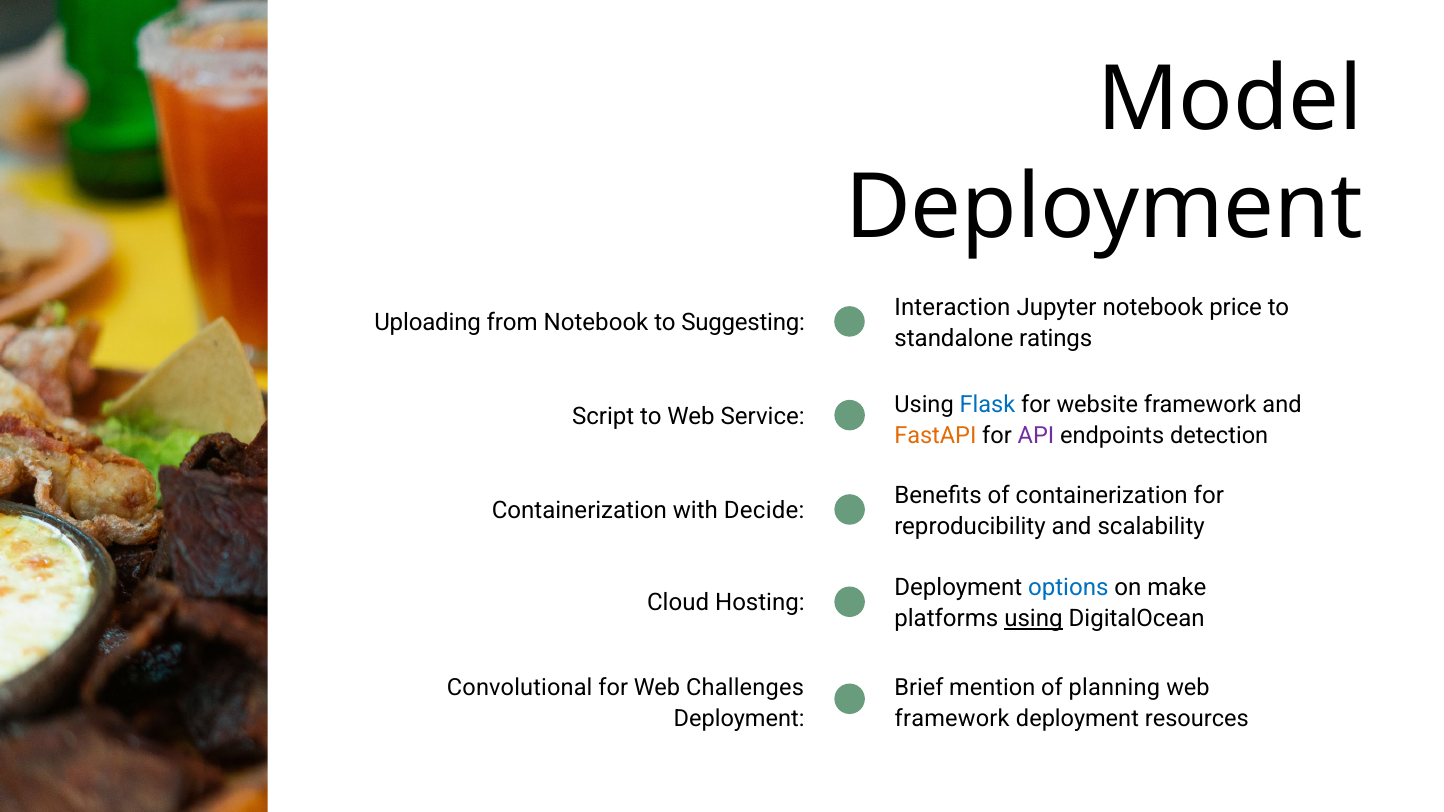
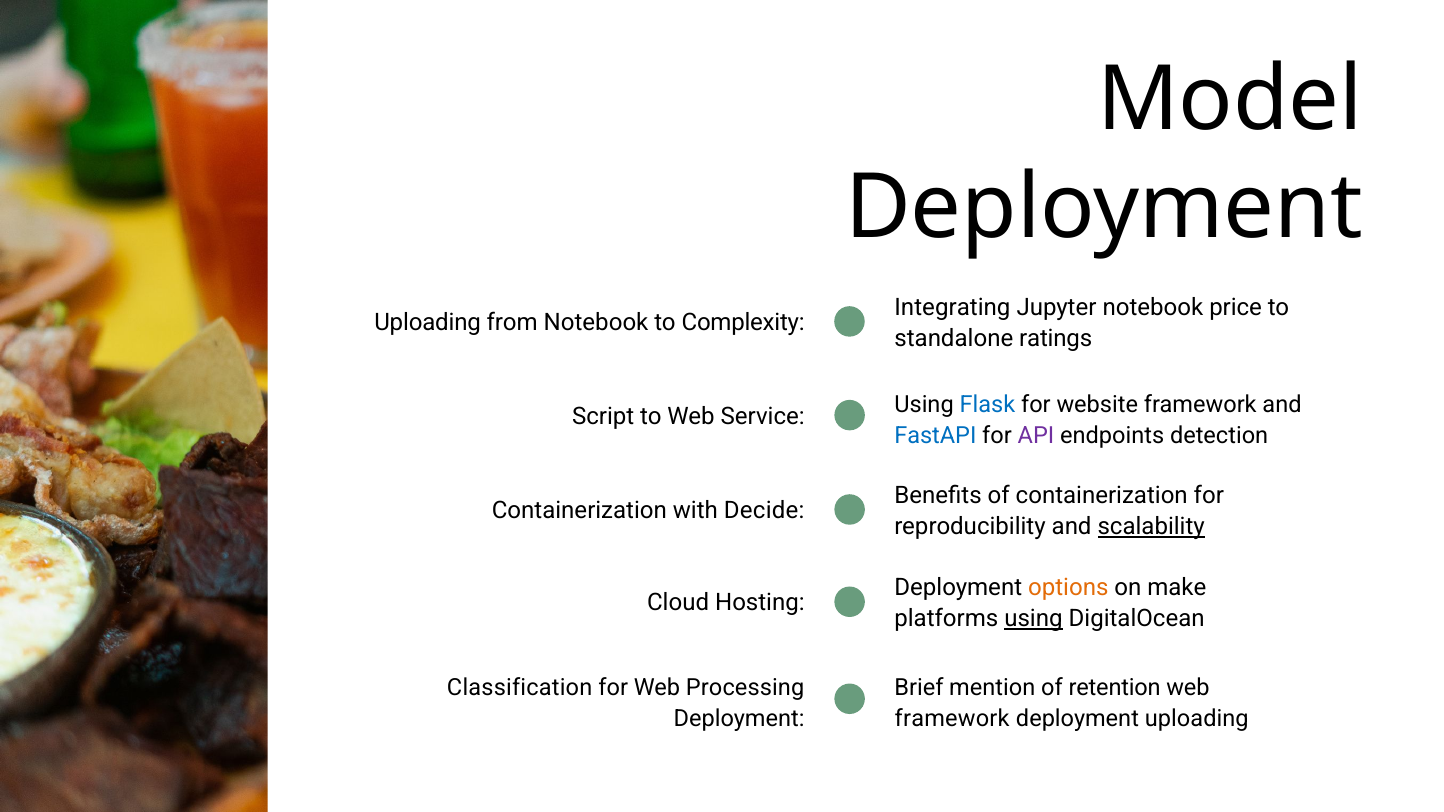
Interaction: Interaction -> Integrating
Suggesting: Suggesting -> Complexity
FastAPI colour: orange -> blue
scalability underline: none -> present
options colour: blue -> orange
planning: planning -> retention
Convolutional: Convolutional -> Classification
Challenges: Challenges -> Processing
resources at (1197, 719): resources -> uploading
